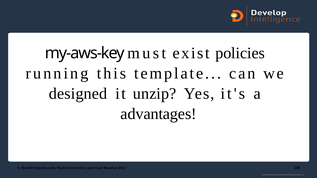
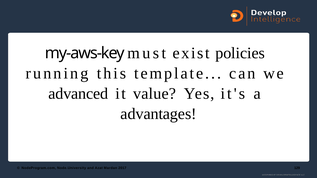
designed: designed -> advanced
unzip: unzip -> value
